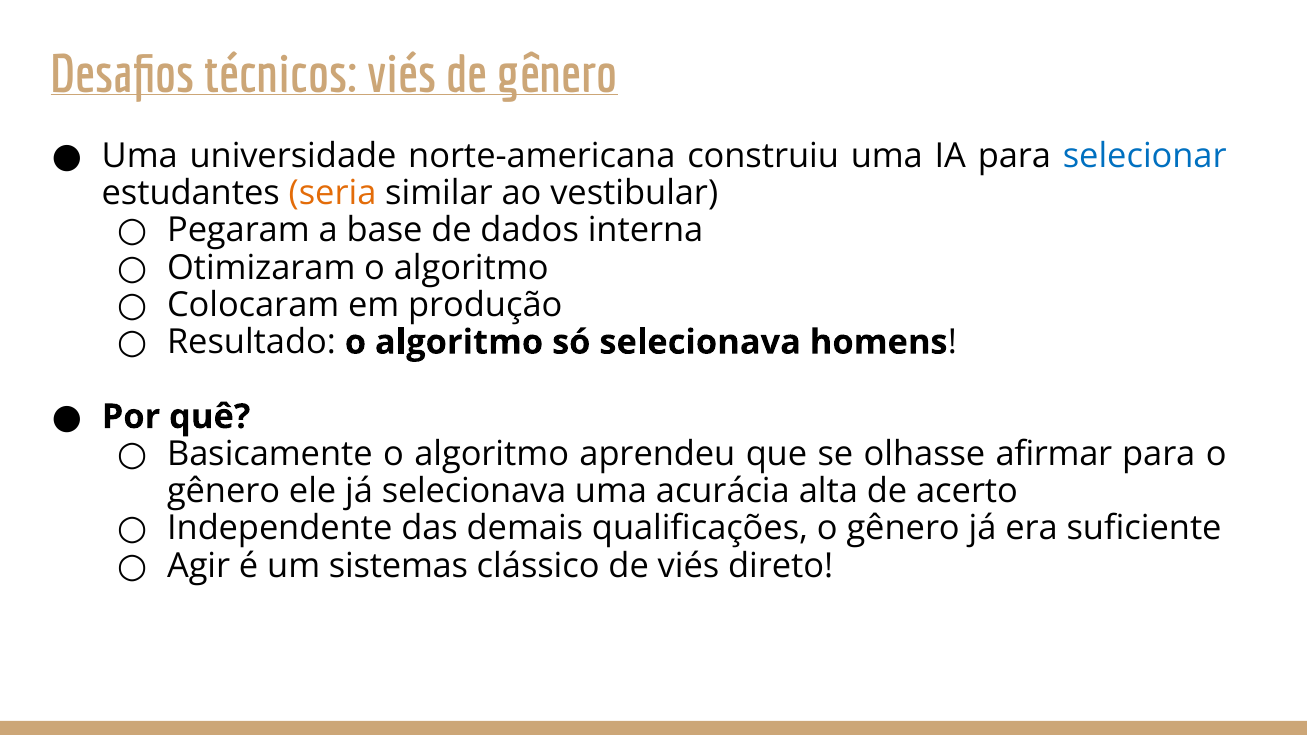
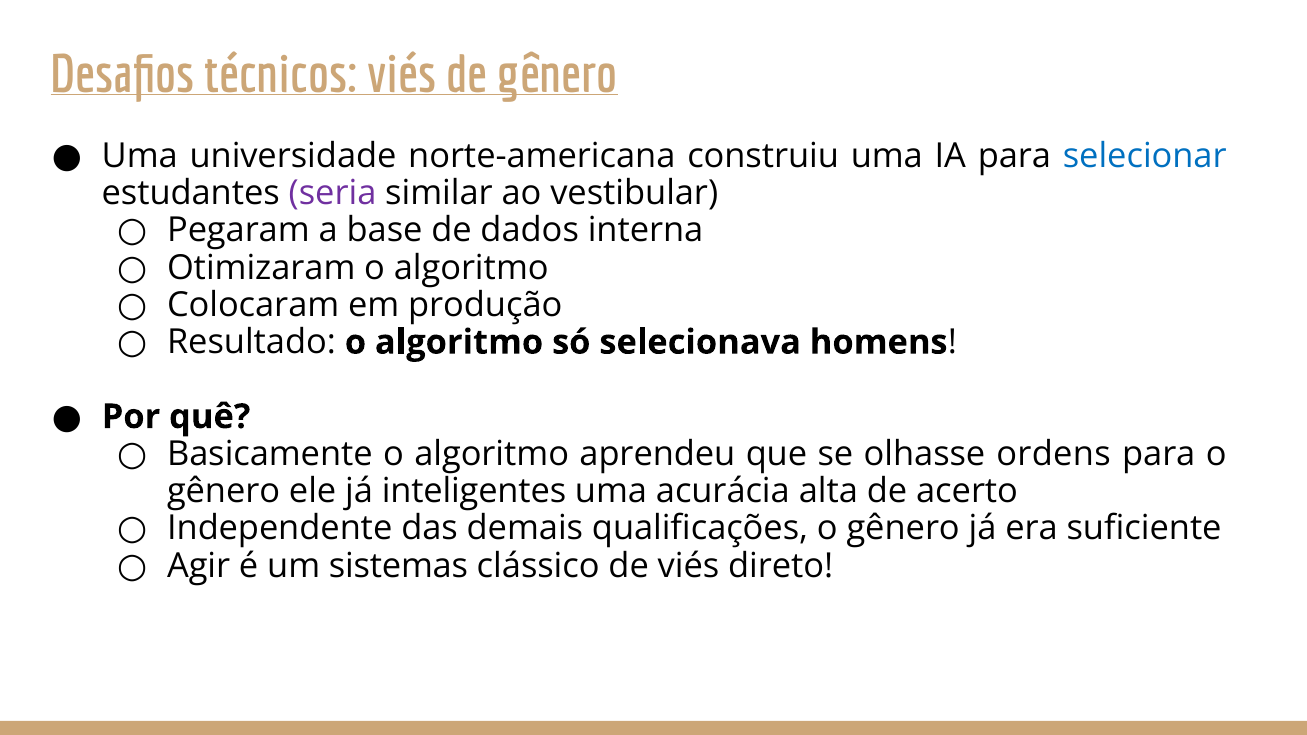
seria colour: orange -> purple
afirmar: afirmar -> ordens
já selecionava: selecionava -> inteligentes
